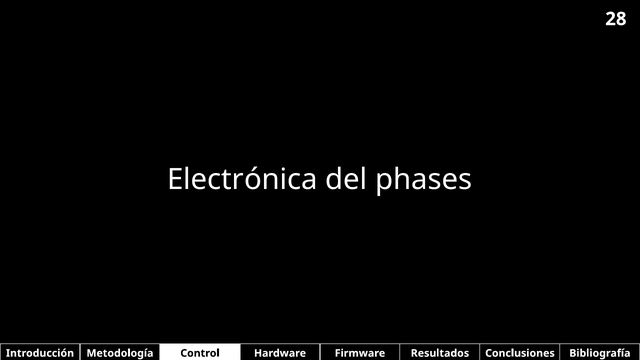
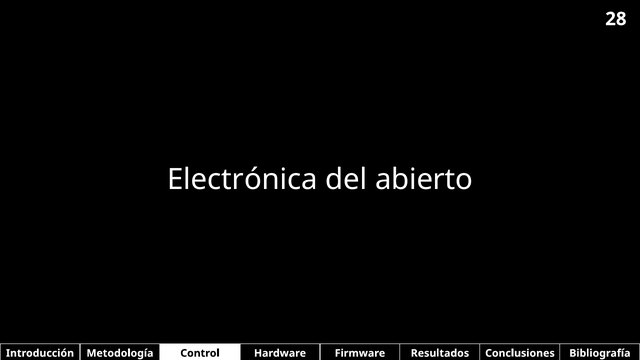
phases: phases -> abierto
